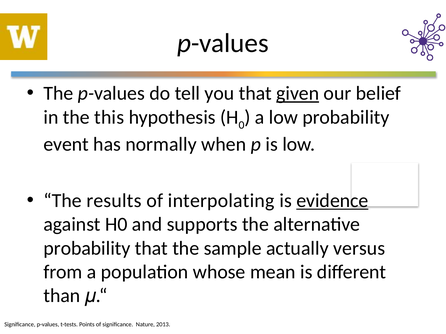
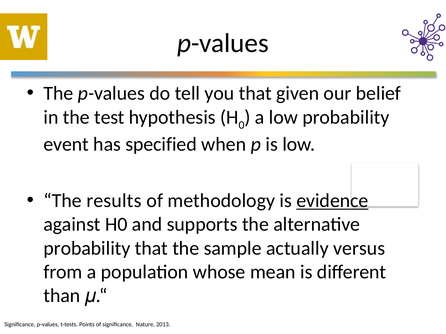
given underline: present -> none
this: this -> test
normally: normally -> specified
interpolating: interpolating -> methodology
